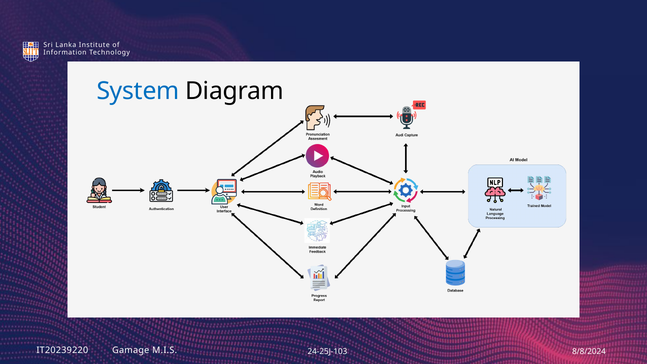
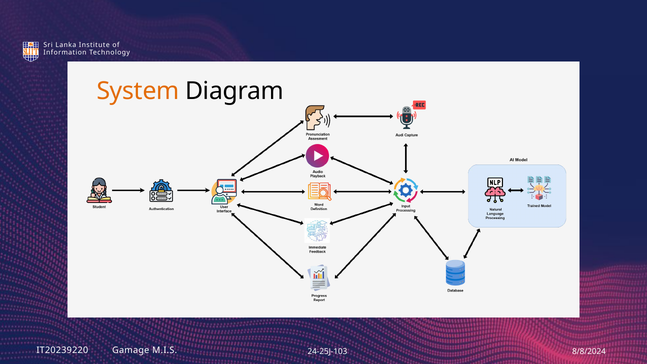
System colour: blue -> orange
